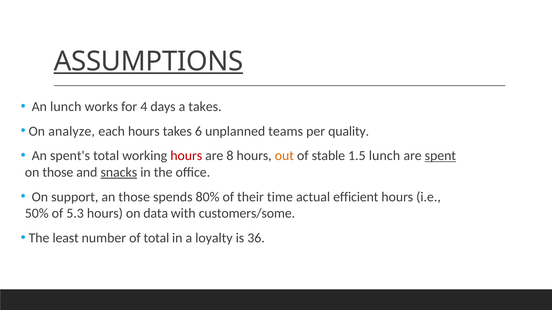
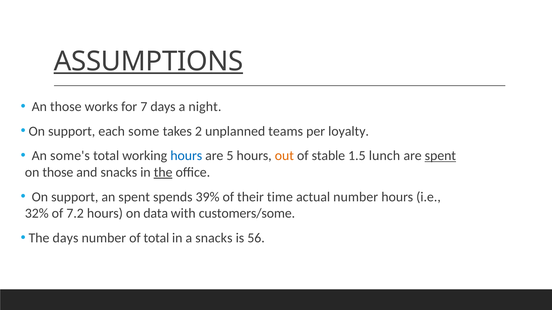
An lunch: lunch -> those
4: 4 -> 7
a takes: takes -> night
analyze at (72, 131): analyze -> support
each hours: hours -> some
6: 6 -> 2
quality: quality -> loyalty
spent's: spent's -> some's
hours at (186, 156) colour: red -> blue
8: 8 -> 5
snacks at (119, 173) underline: present -> none
the at (163, 173) underline: none -> present
an those: those -> spent
80%: 80% -> 39%
actual efficient: efficient -> number
50%: 50% -> 32%
5.3: 5.3 -> 7.2
The least: least -> days
a loyalty: loyalty -> snacks
36: 36 -> 56
